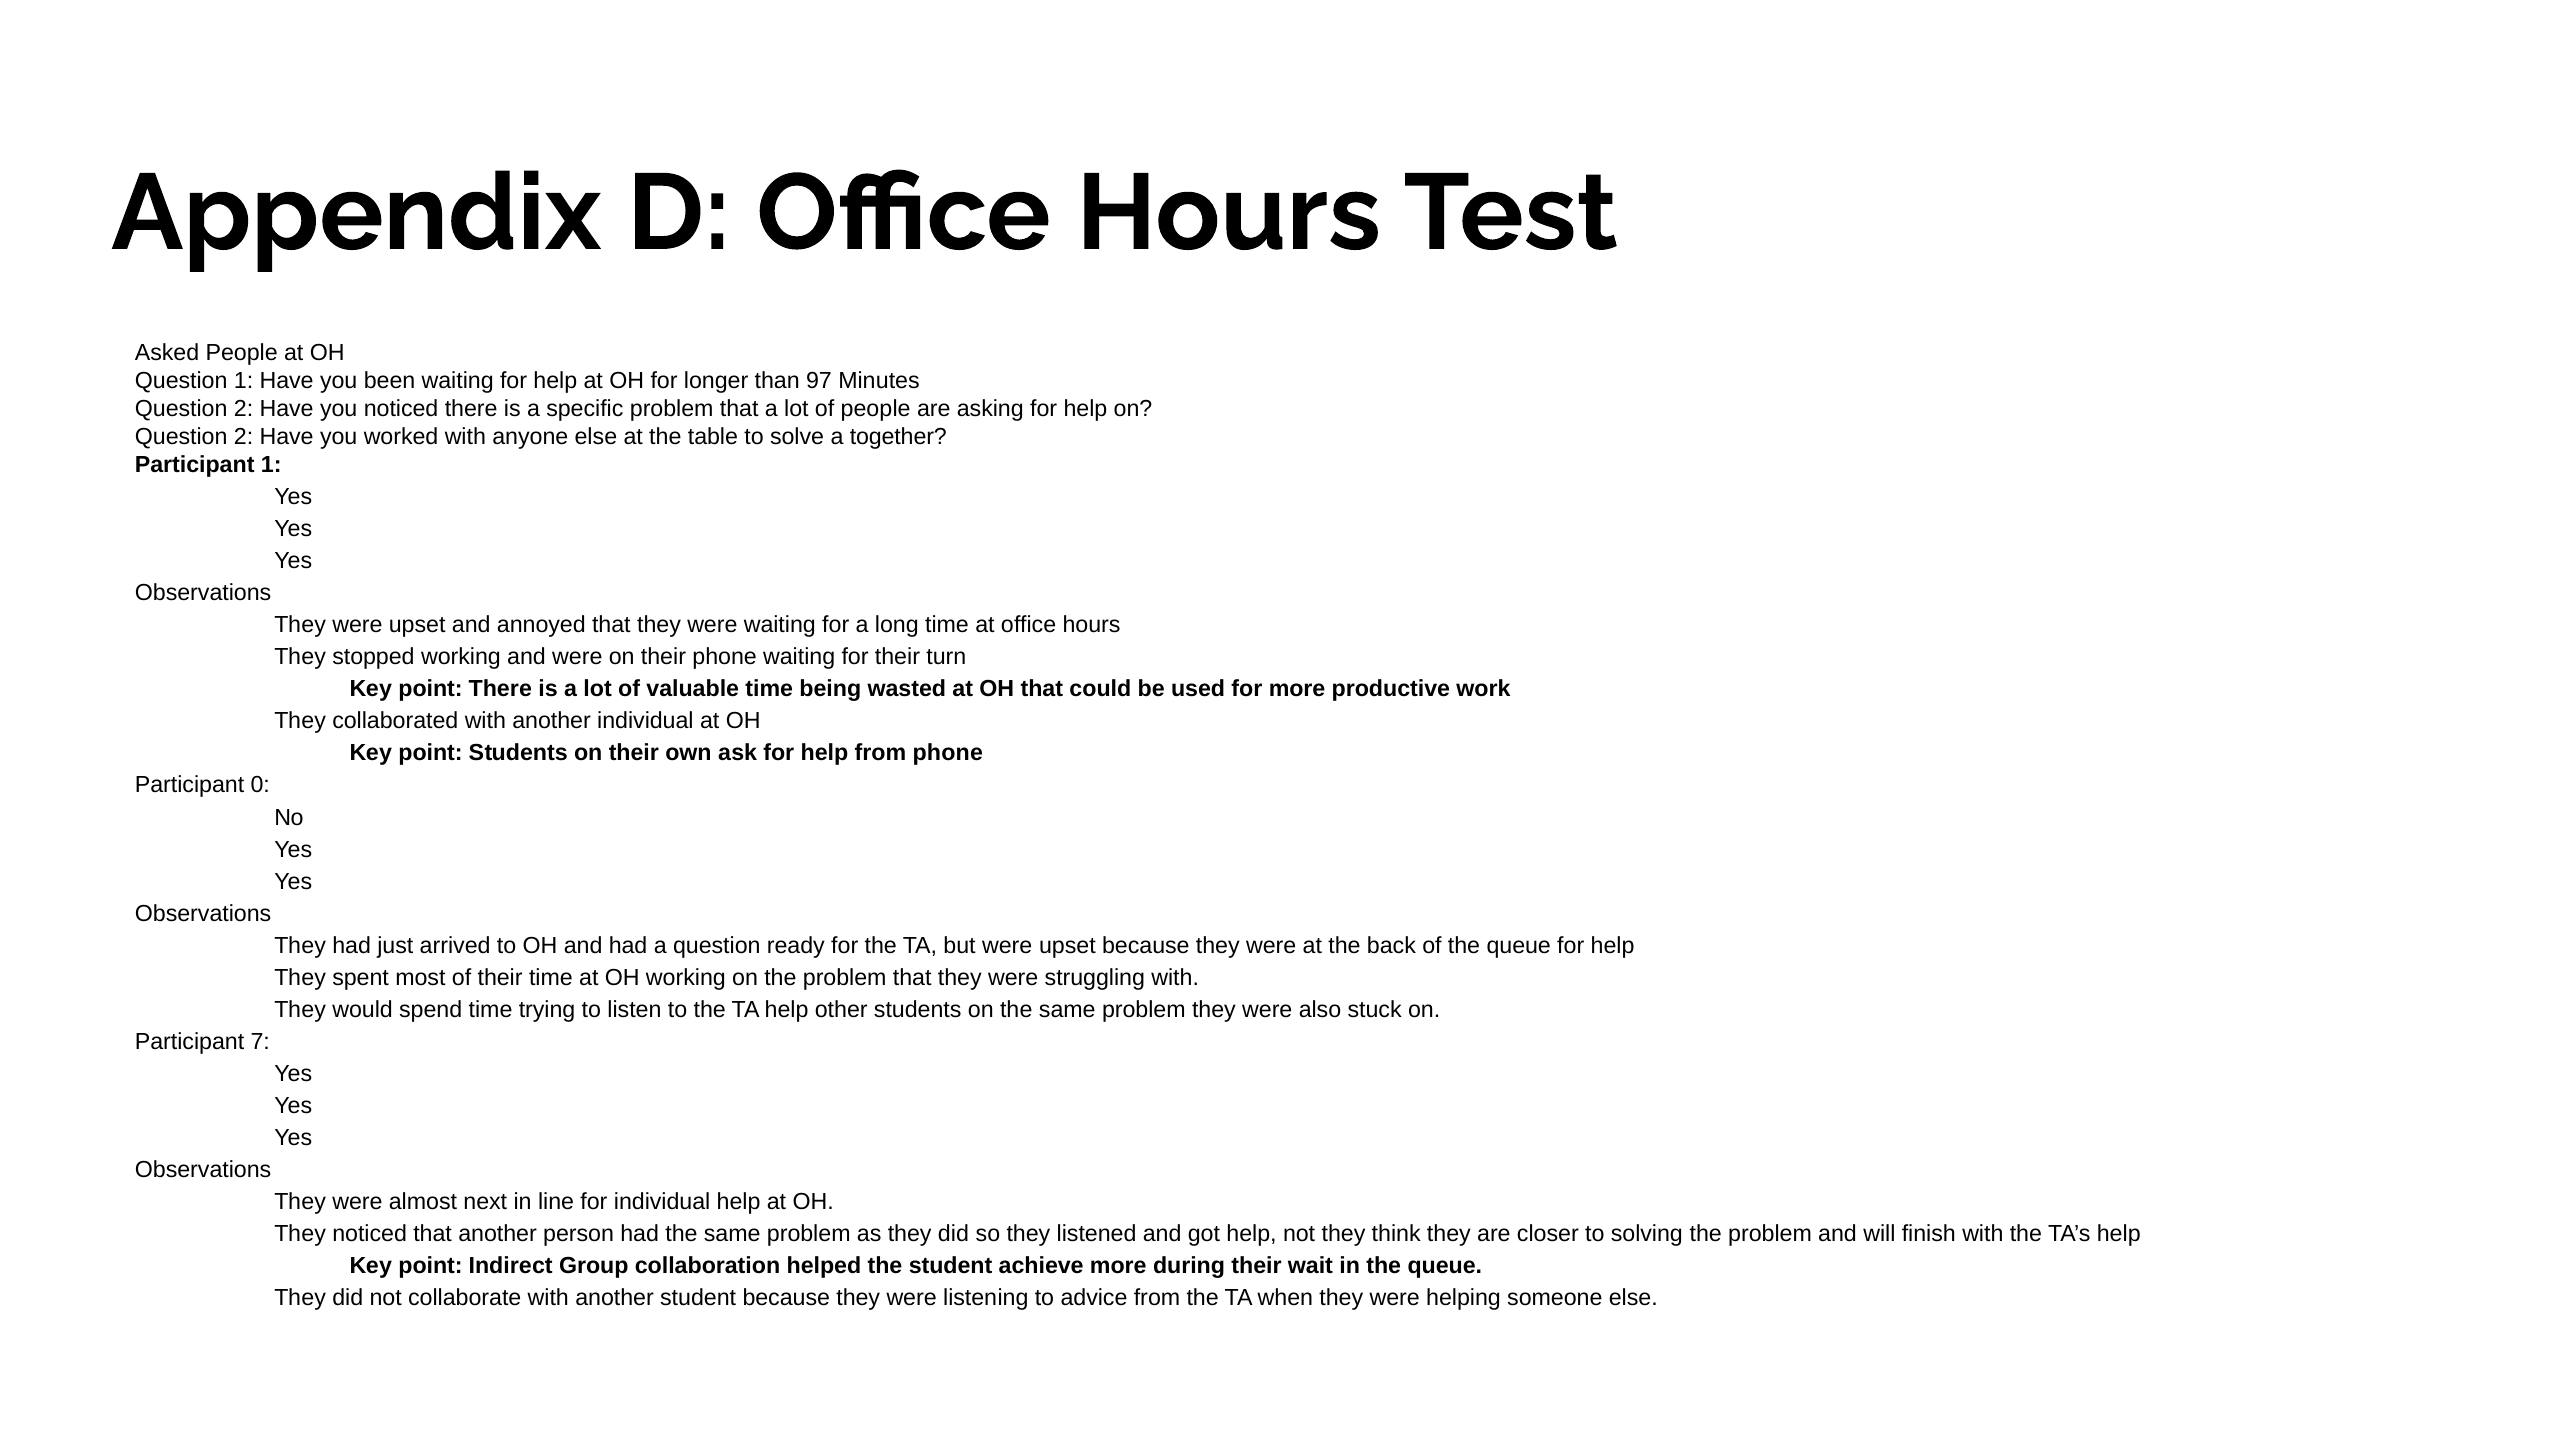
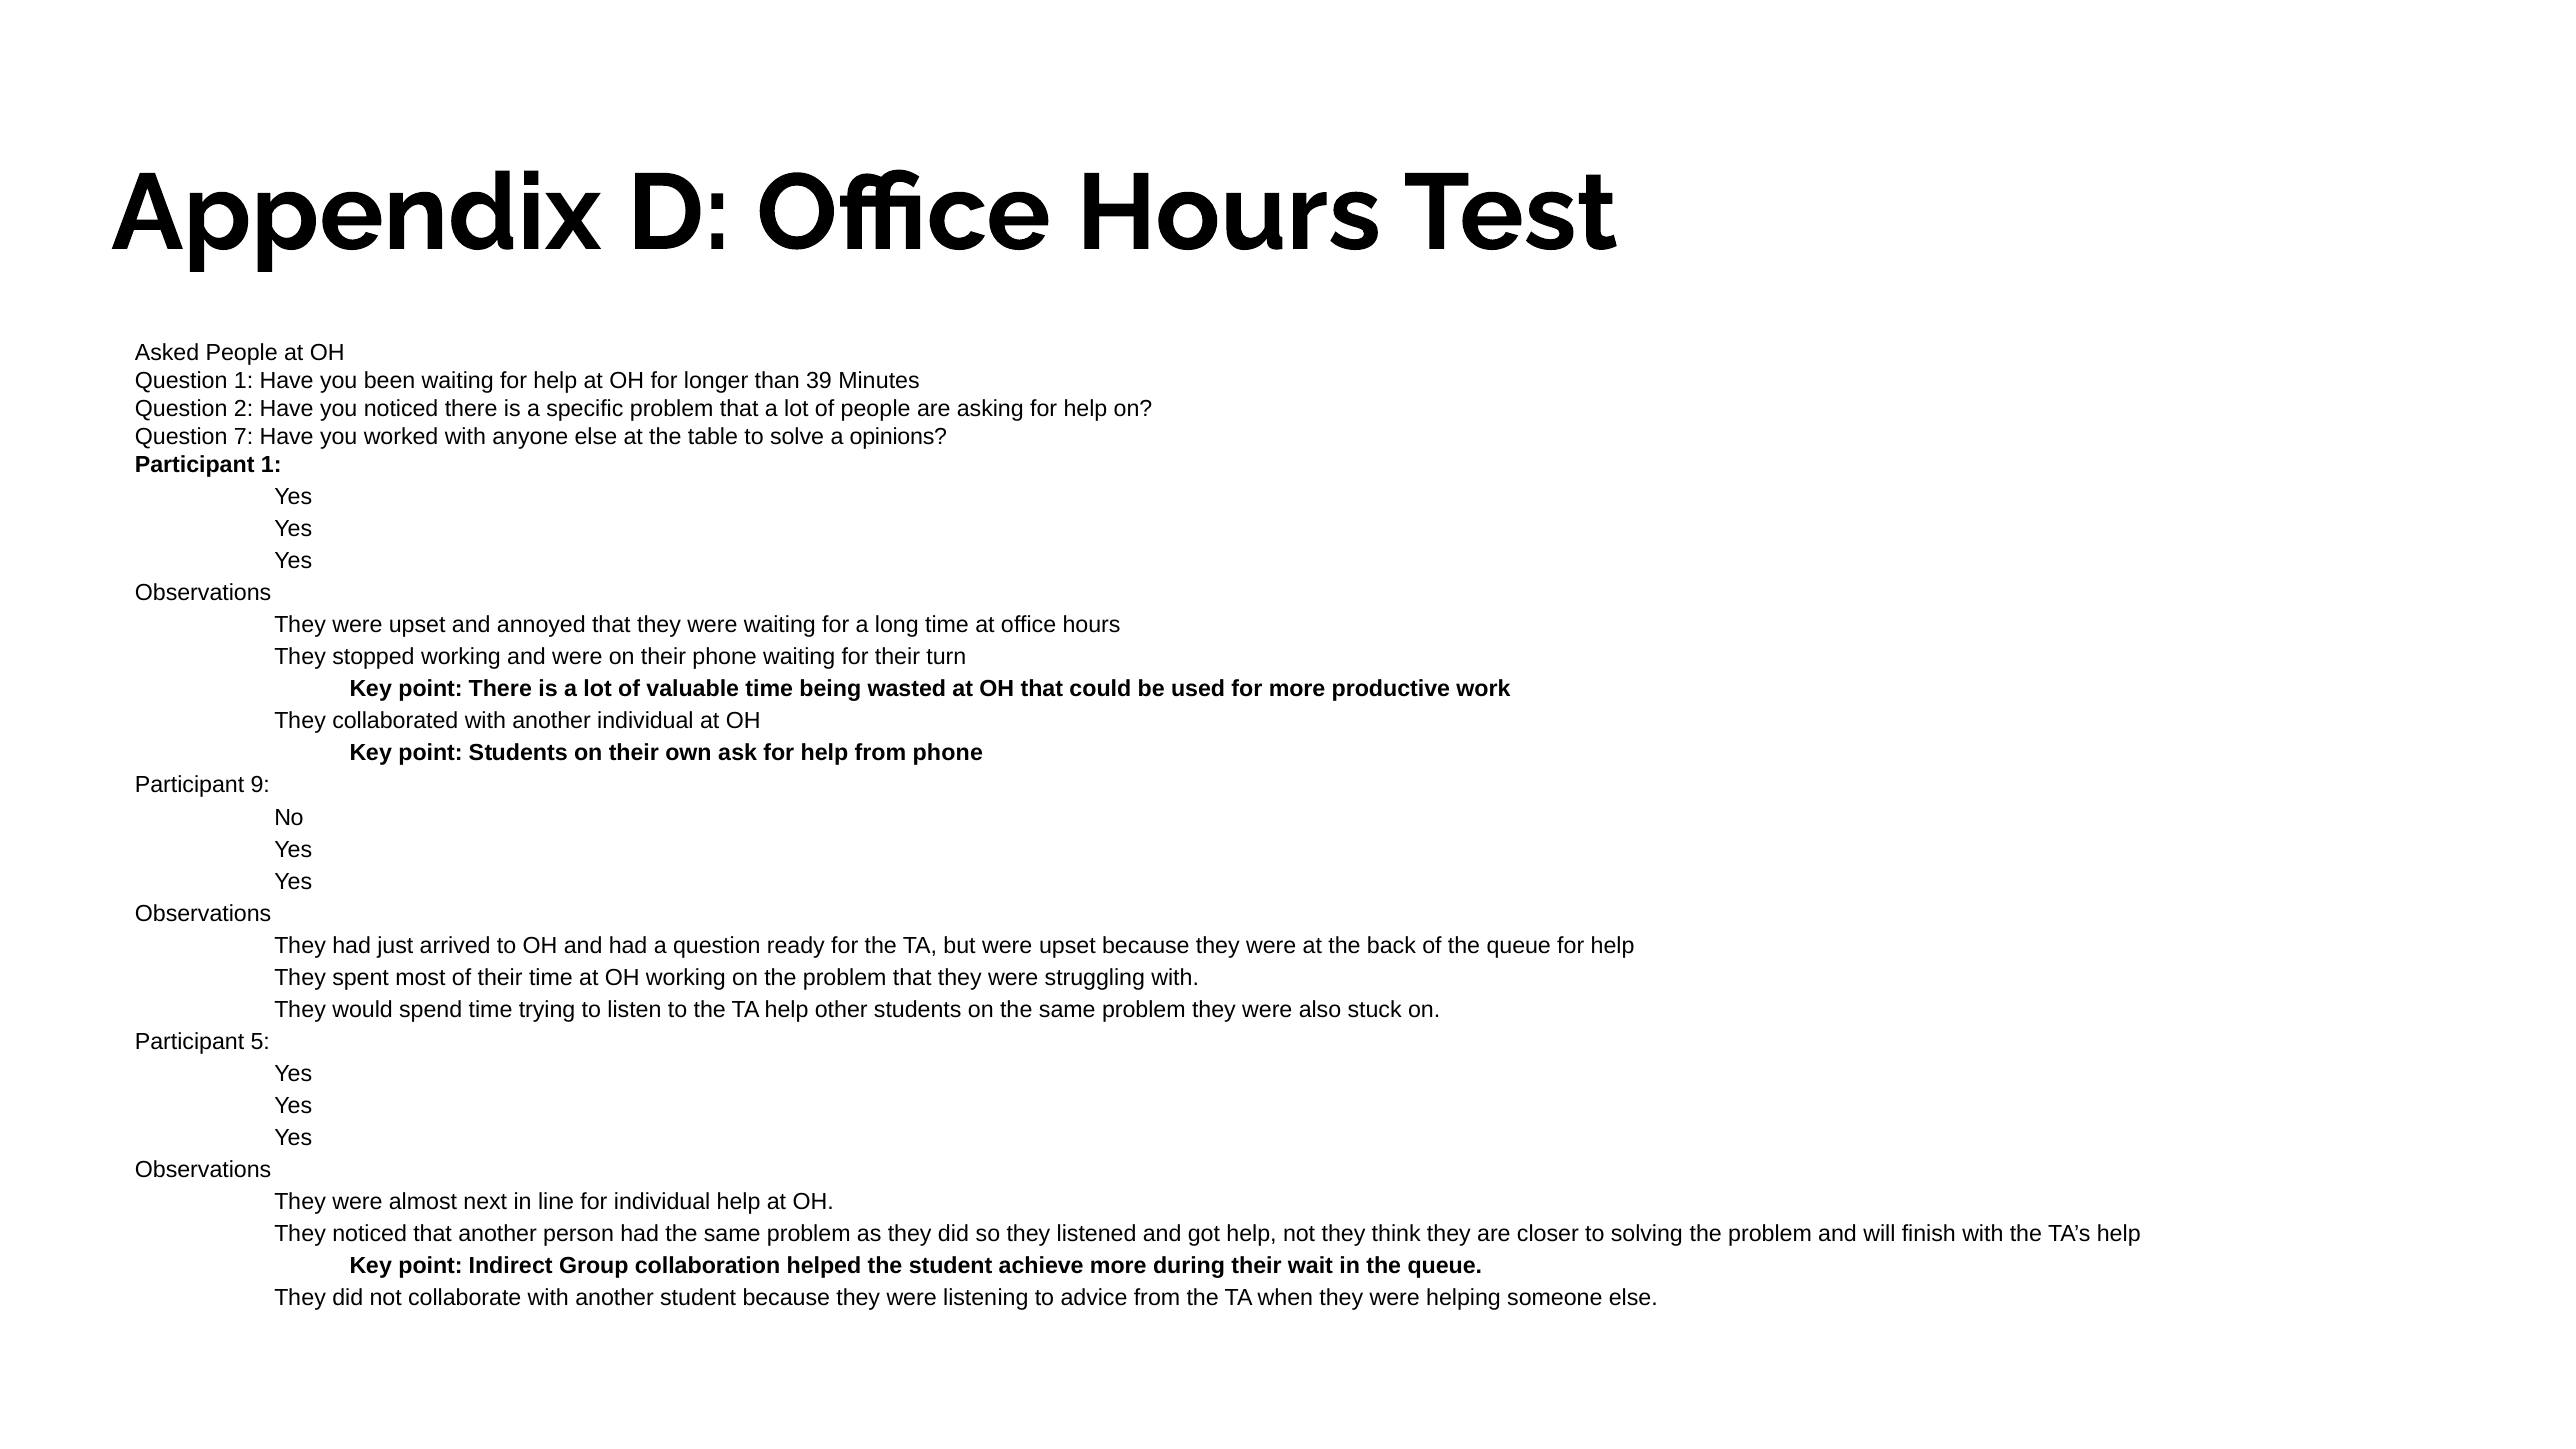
97: 97 -> 39
2 at (244, 437): 2 -> 7
together: together -> opinions
0: 0 -> 9
7: 7 -> 5
